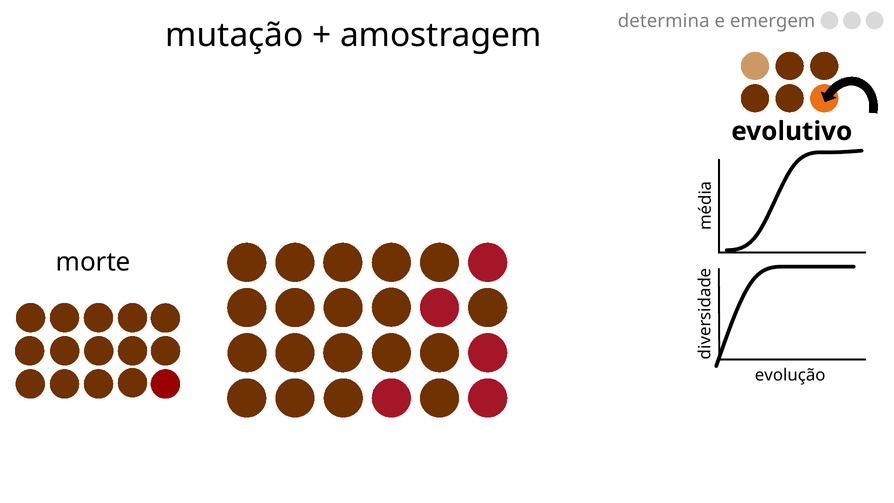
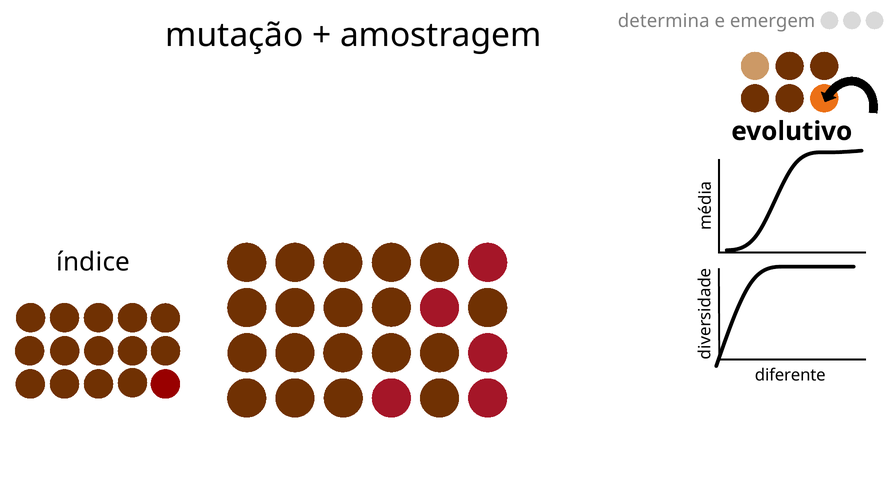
morte: morte -> índice
evolução: evolução -> diferente
